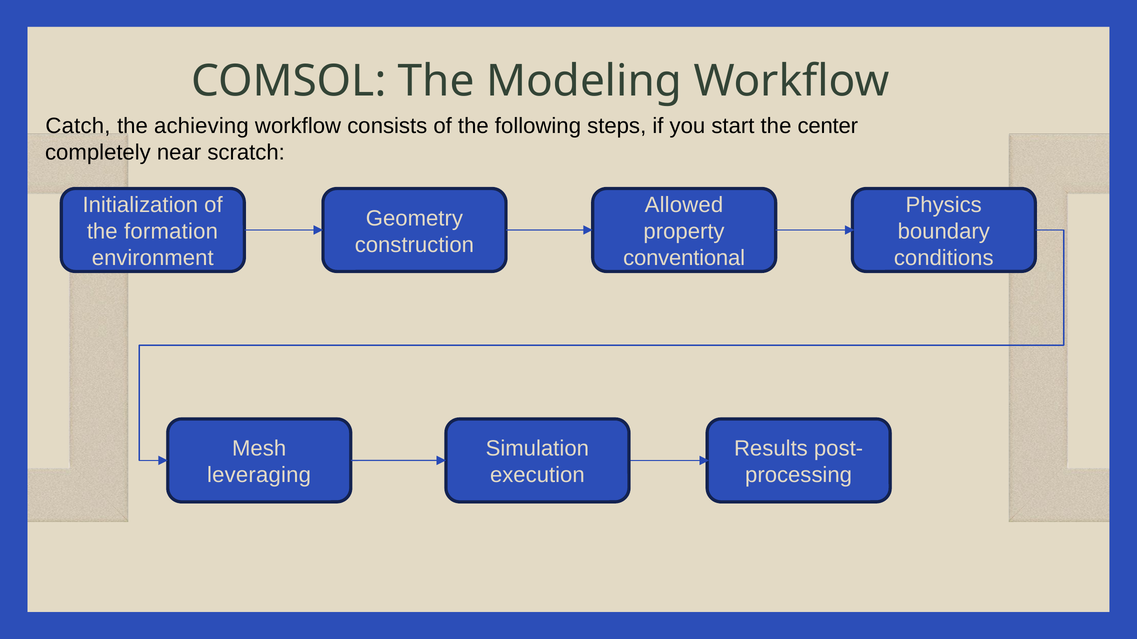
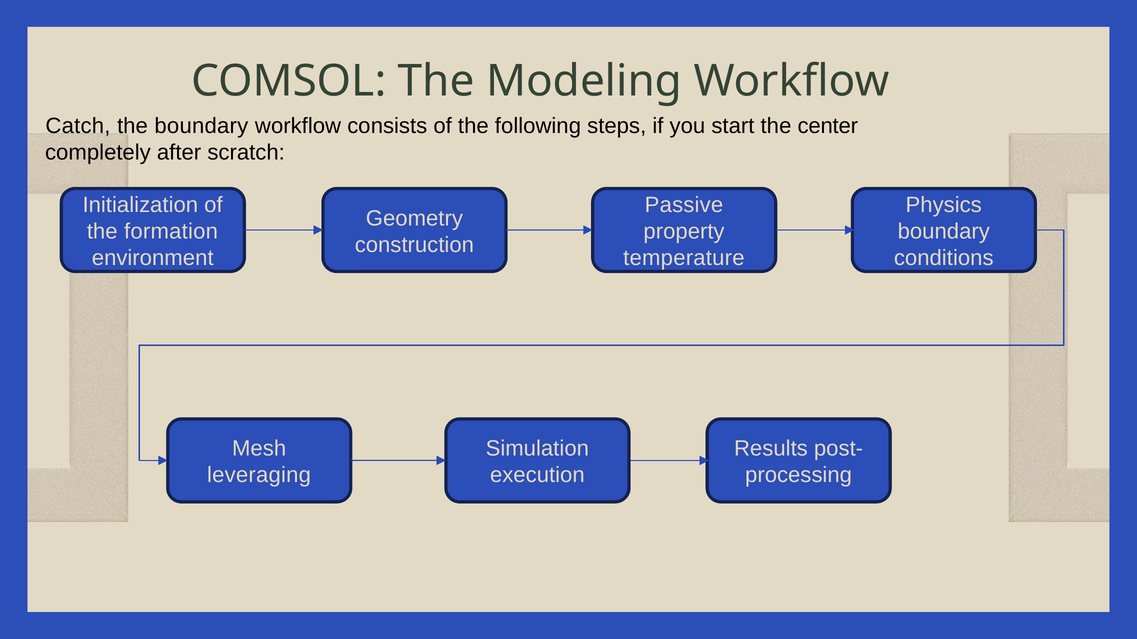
the achieving: achieving -> boundary
near: near -> after
Allowed: Allowed -> Passive
conventional: conventional -> temperature
